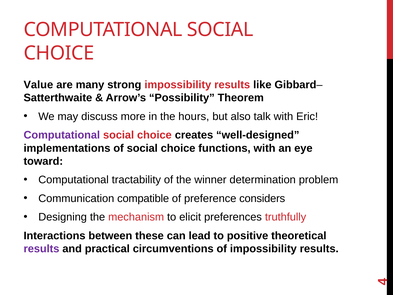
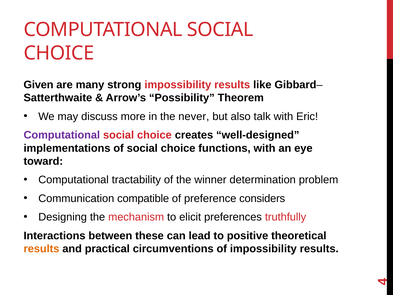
Value: Value -> Given
hours: hours -> never
results at (41, 249) colour: purple -> orange
